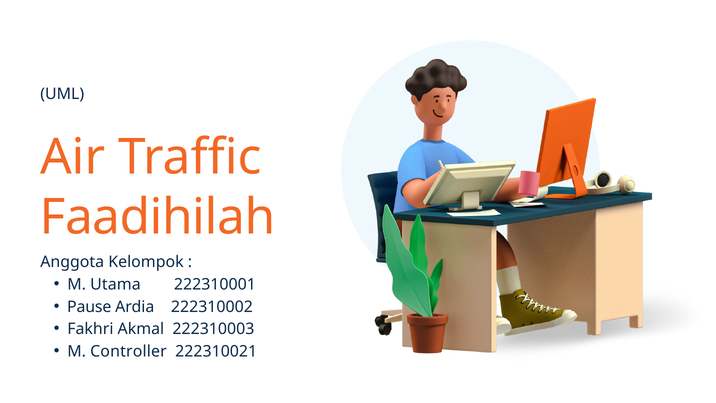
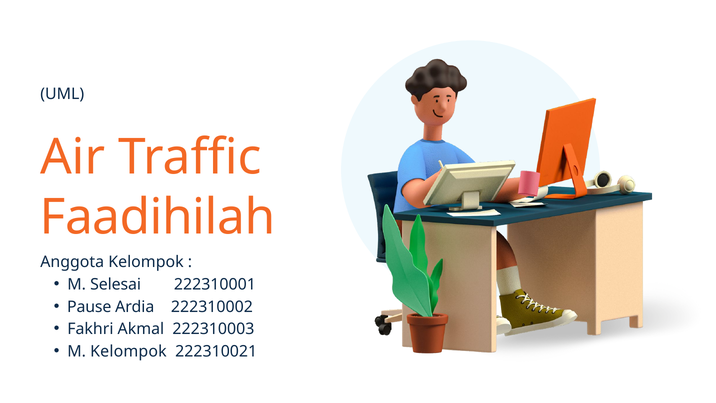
Utama: Utama -> Selesai
M Controller: Controller -> Kelompok
